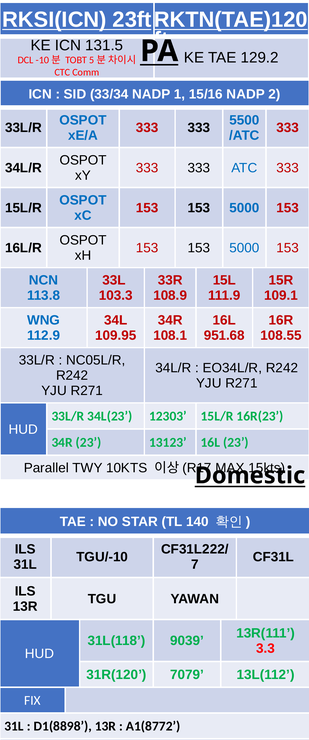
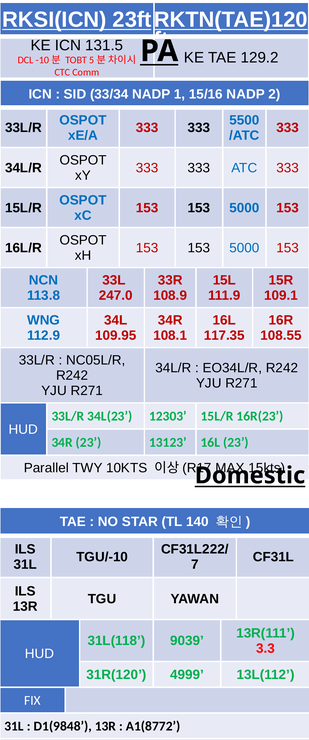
103.3: 103.3 -> 247.0
951.68: 951.68 -> 117.35
7079: 7079 -> 4999
D1(8898: D1(8898 -> D1(9848
